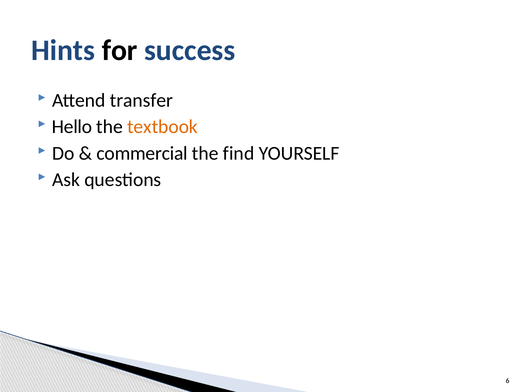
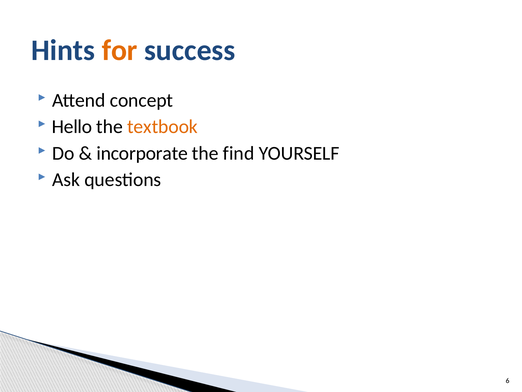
for colour: black -> orange
transfer: transfer -> concept
commercial: commercial -> incorporate
